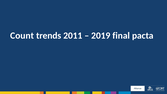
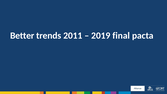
Count: Count -> Better
